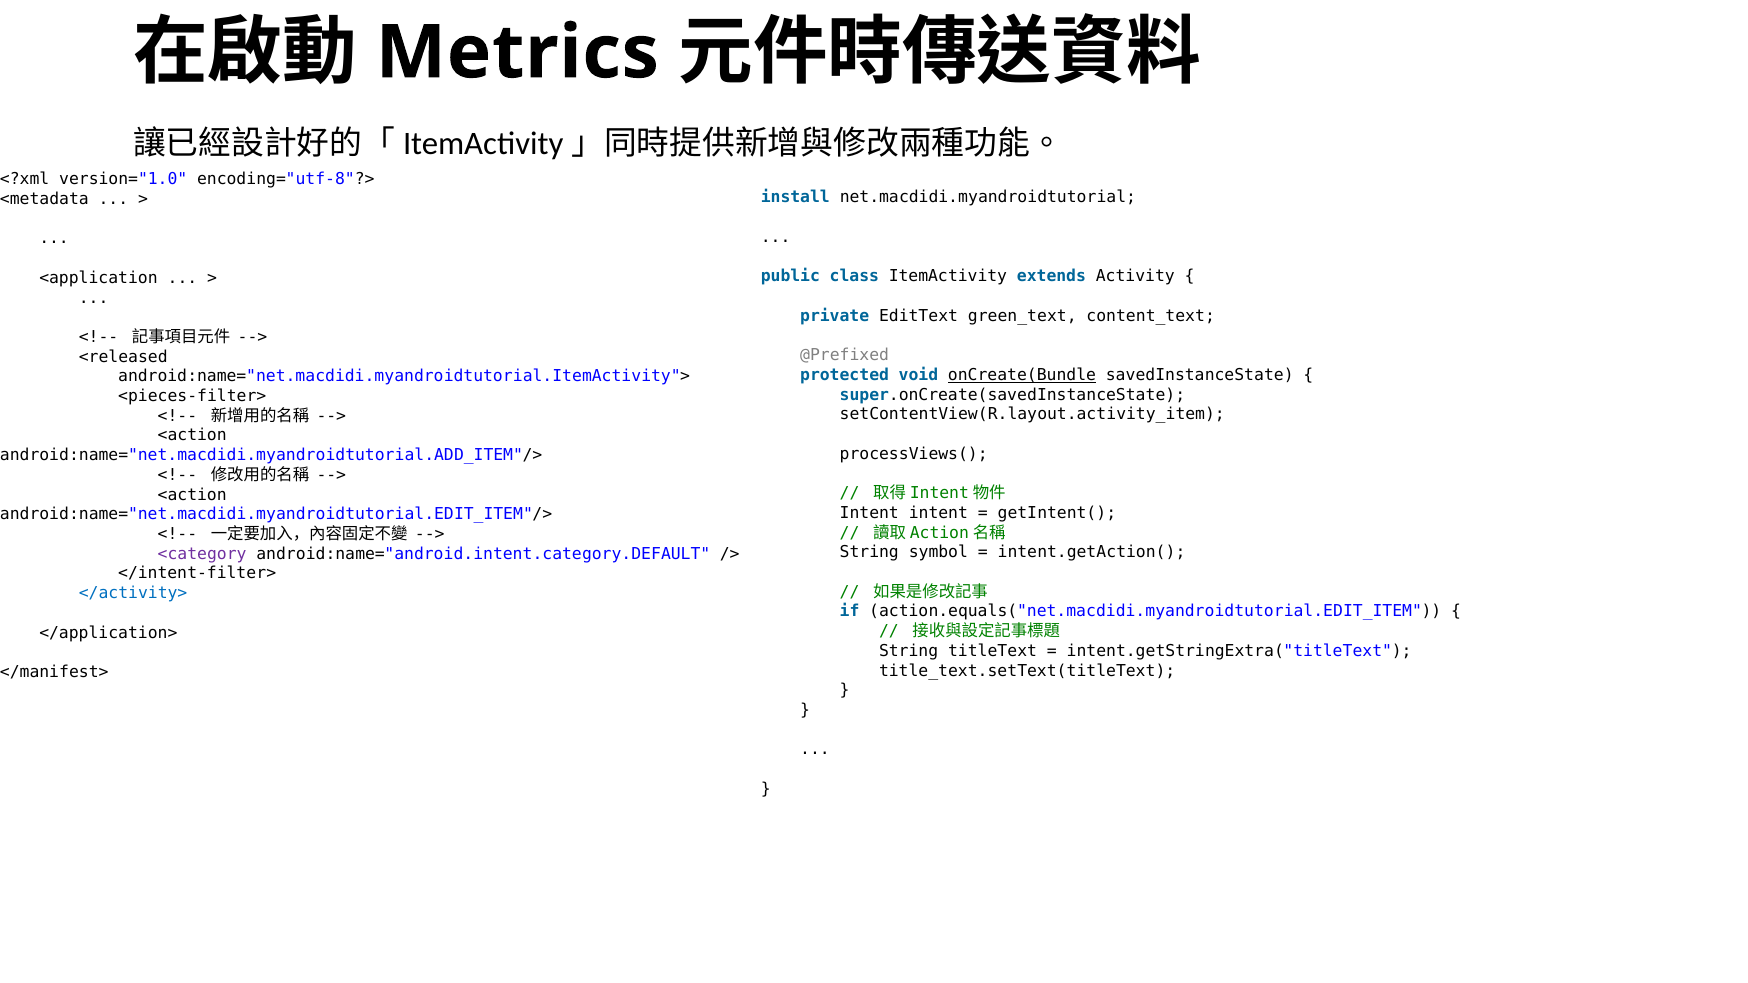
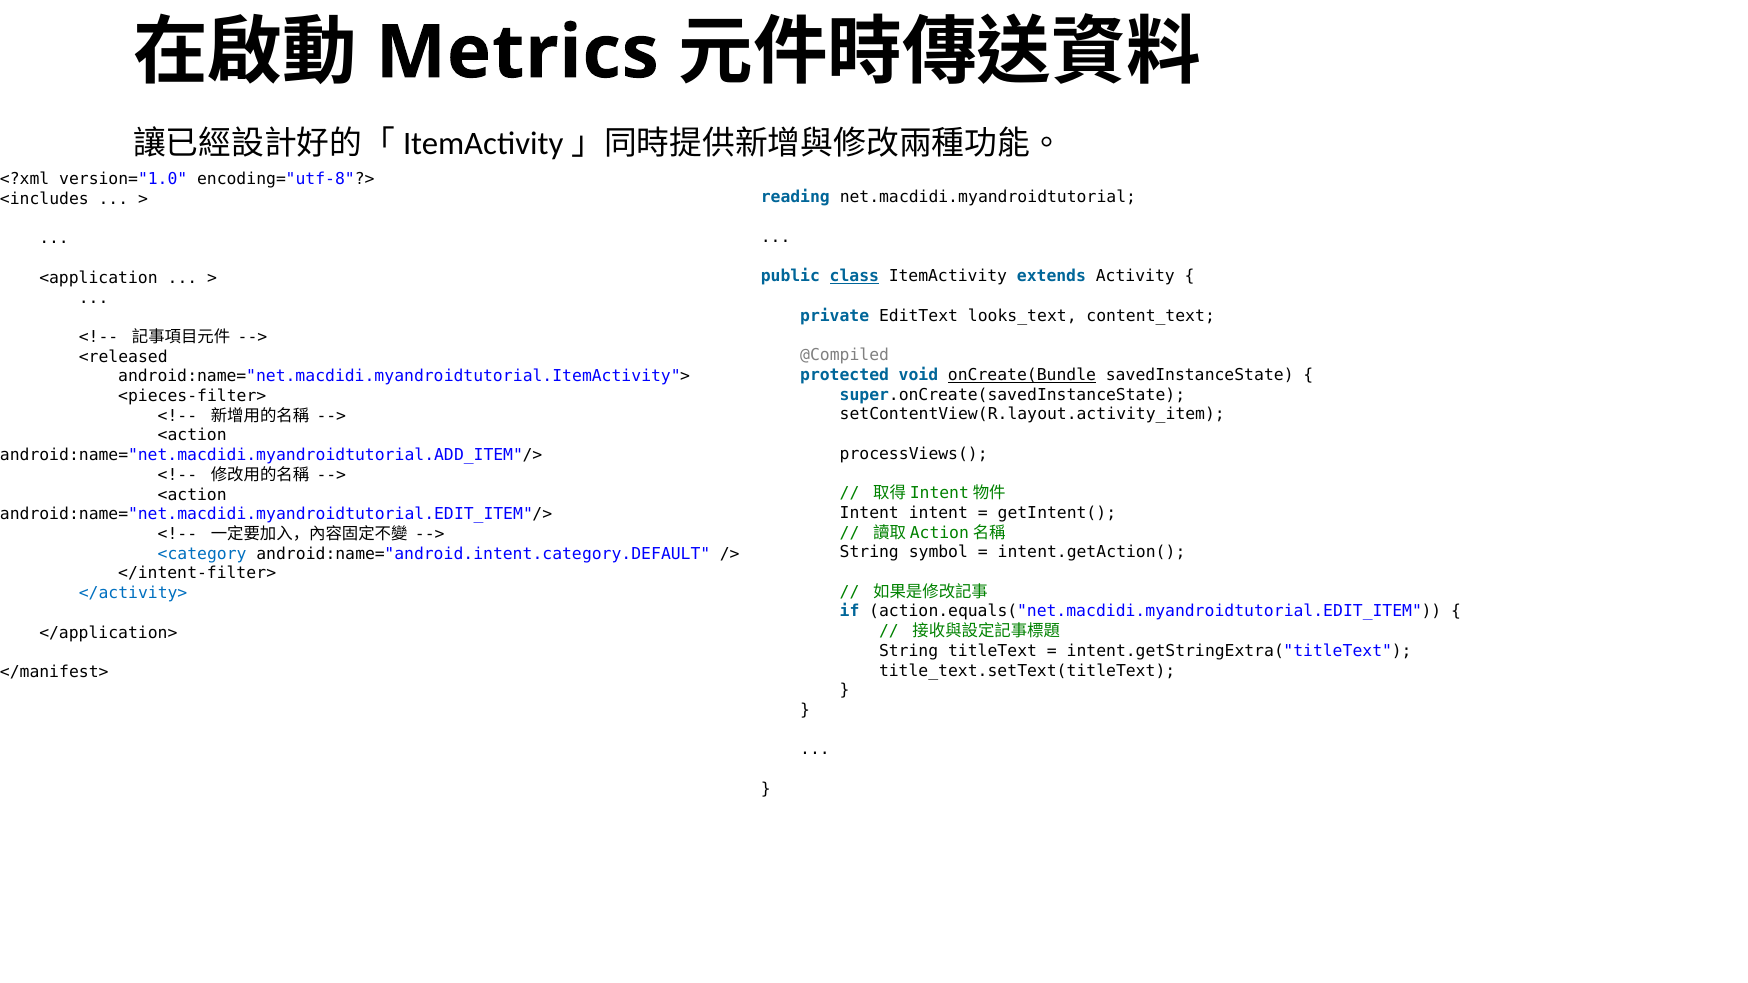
install: install -> reading
<metadata: <metadata -> <includes
class underline: none -> present
green_text: green_text -> looks_text
@Prefixed: @Prefixed -> @Compiled
<category colour: purple -> blue
